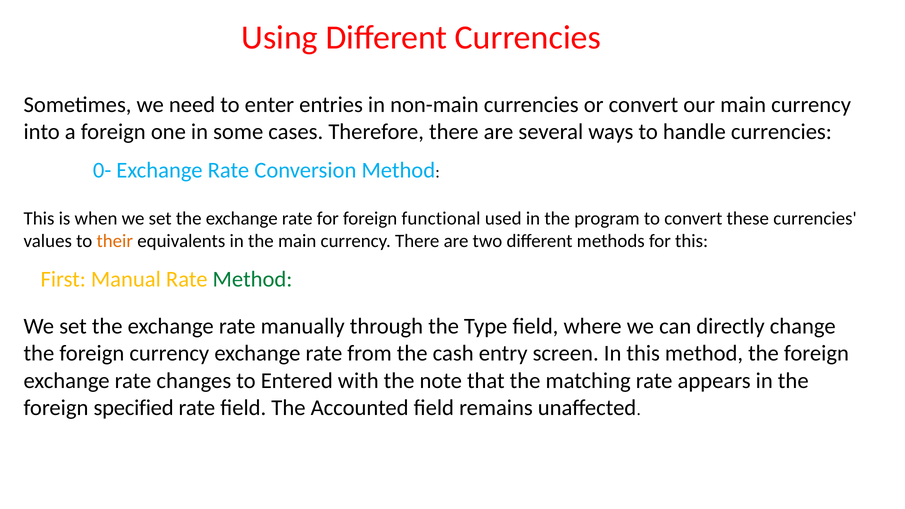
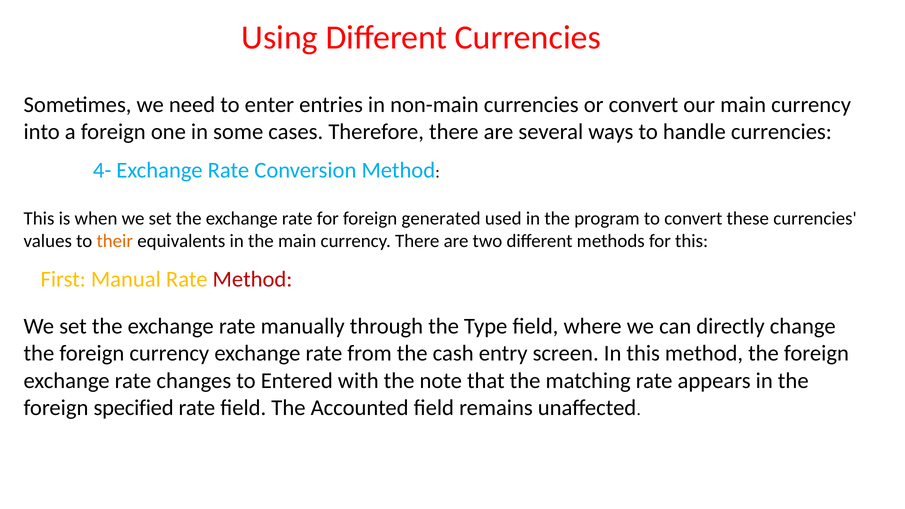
0-: 0- -> 4-
functional: functional -> generated
Method at (252, 279) colour: green -> red
